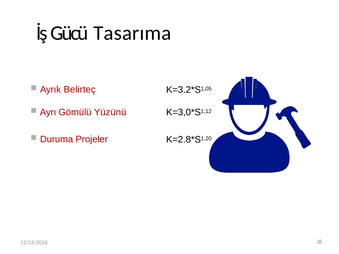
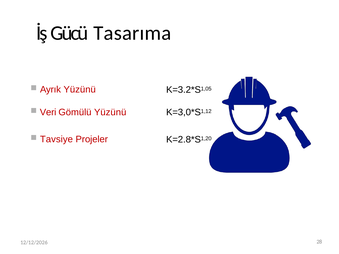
Ayrık Belirteç: Belirteç -> Yüzünü
Ayrı: Ayrı -> Veri
Duruma: Duruma -> Tavsiye
